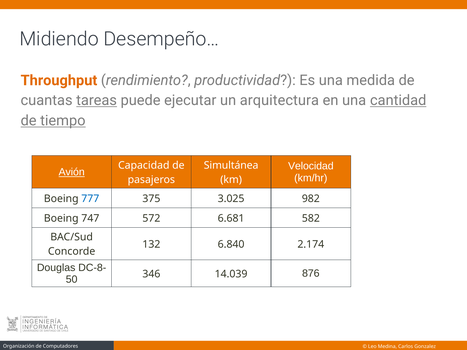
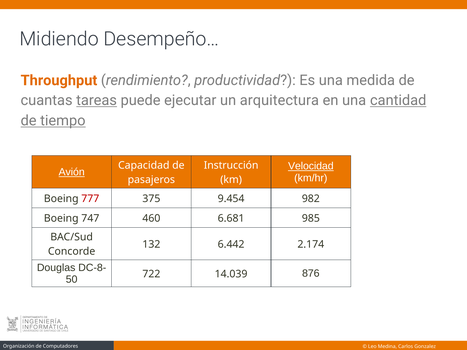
Velocidad underline: none -> present
Simultánea: Simultánea -> Instrucción
777 colour: blue -> red
3.025: 3.025 -> 9.454
572: 572 -> 460
582: 582 -> 985
6.840: 6.840 -> 6.442
346: 346 -> 722
